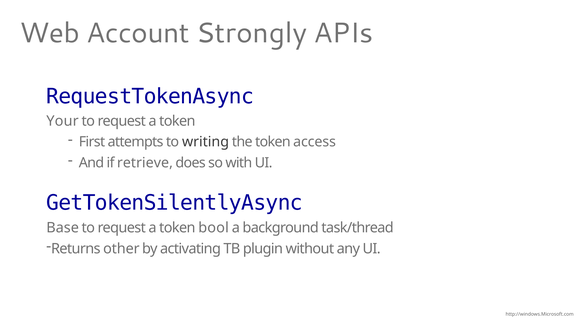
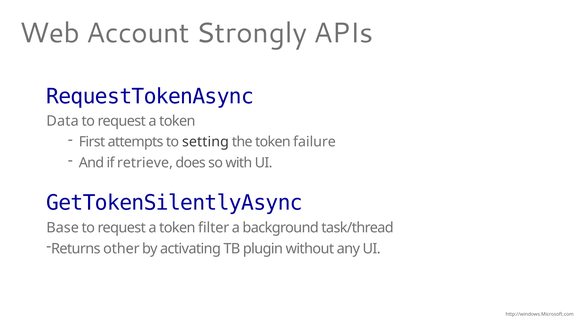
Your: Your -> Data
writing: writing -> setting
access: access -> failure
bool: bool -> filter
